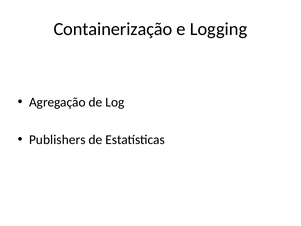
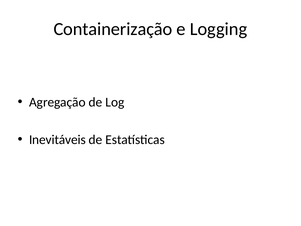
Publishers: Publishers -> Inevitáveis
